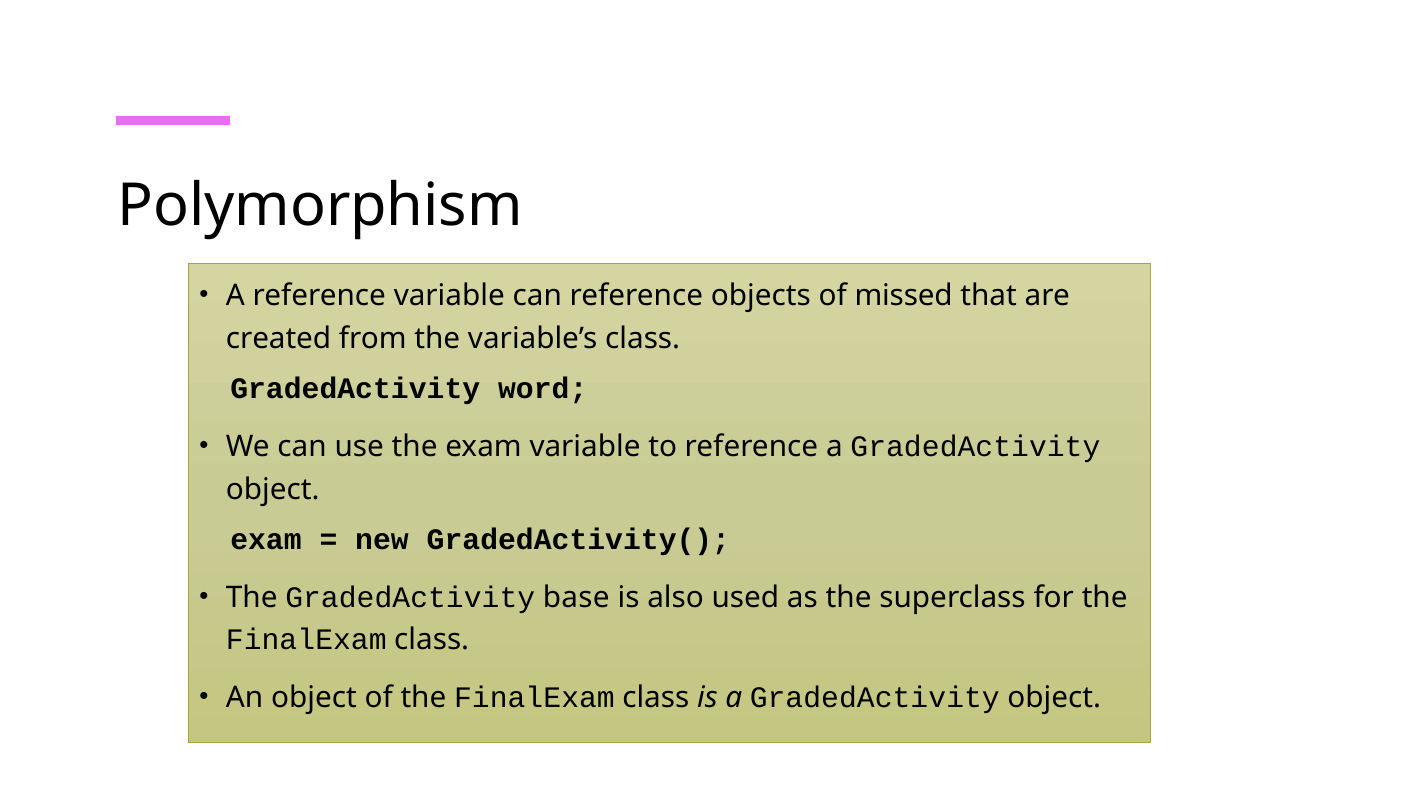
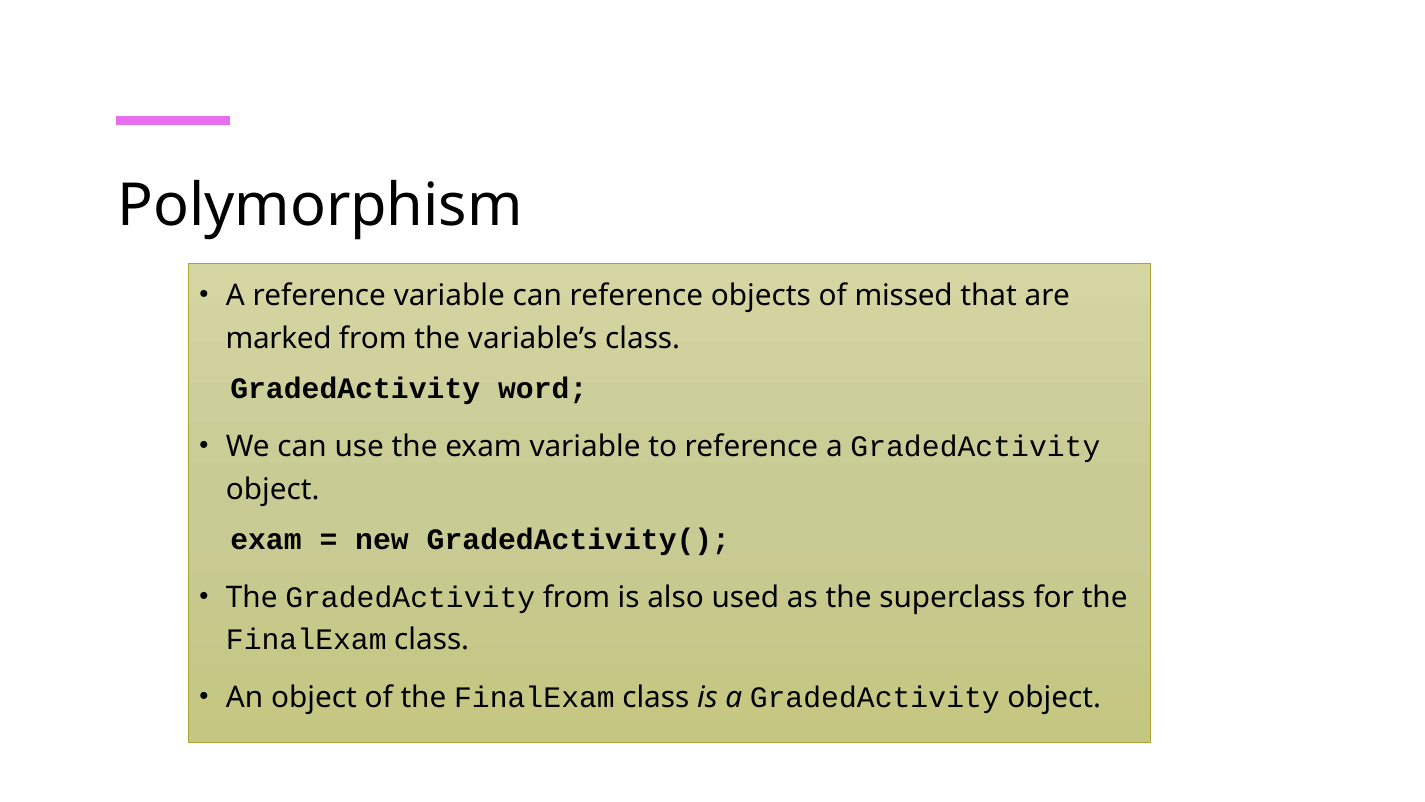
created: created -> marked
GradedActivity base: base -> from
